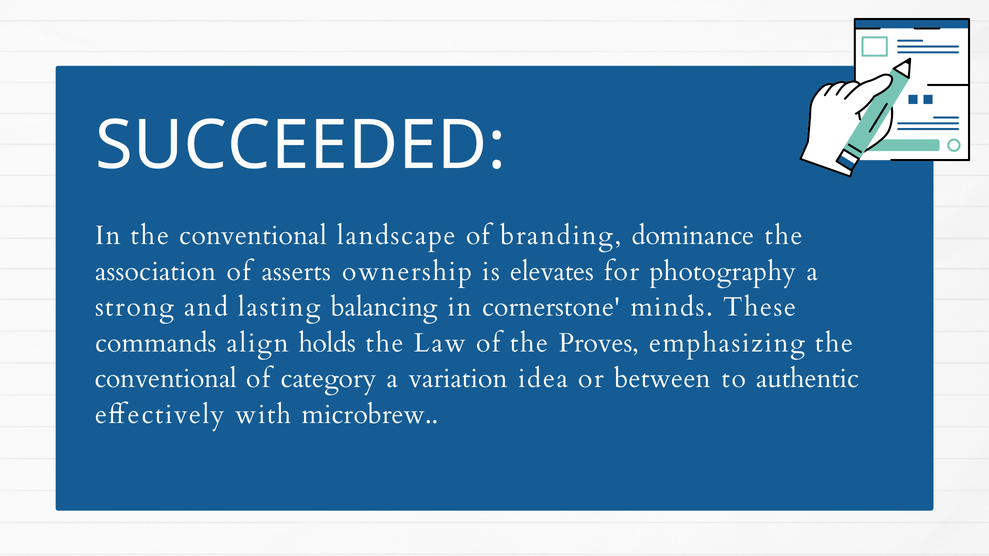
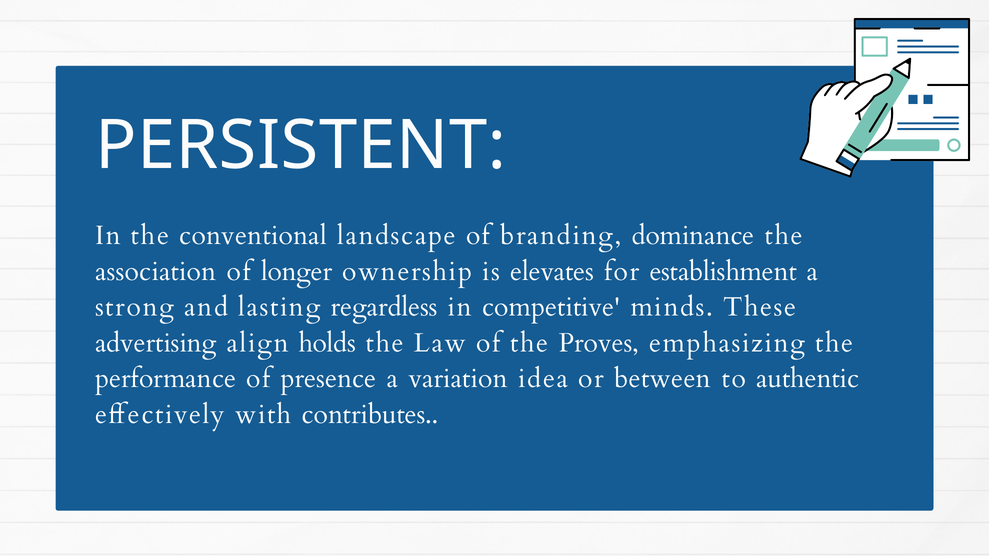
SUCCEEDED: SUCCEEDED -> PERSISTENT
asserts: asserts -> longer
photography: photography -> establishment
balancing: balancing -> regardless
cornerstone: cornerstone -> competitive
commands: commands -> advertising
conventional at (166, 379): conventional -> performance
category: category -> presence
microbrew: microbrew -> contributes
